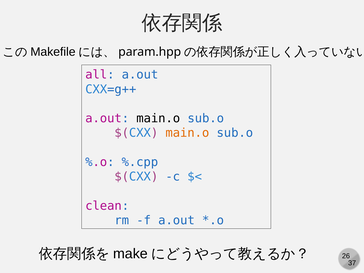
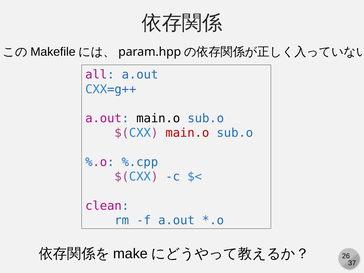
main.o at (187, 133) colour: orange -> red
